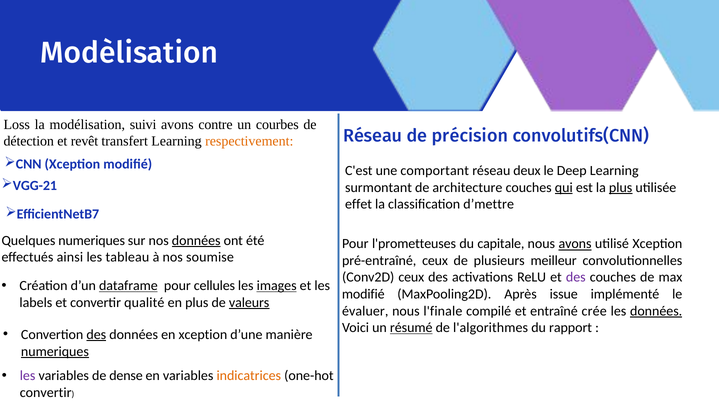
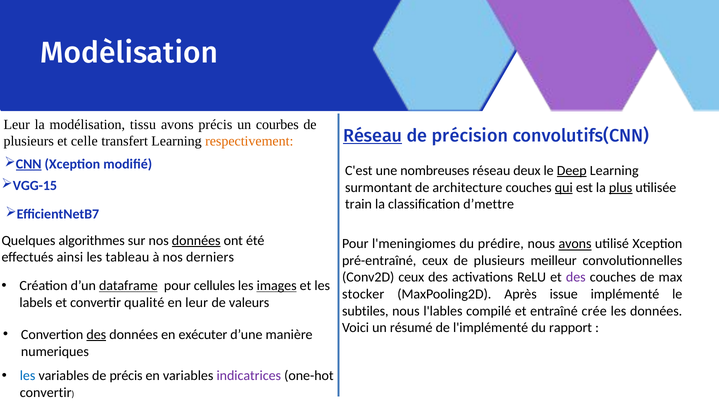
Loss at (17, 125): Loss -> Leur
suivi: suivi -> tissu
avons contre: contre -> précis
Réseau at (373, 136) underline: none -> present
détection at (29, 141): détection -> plusieurs
revêt: revêt -> celle
CNN underline: none -> present
comportant: comportant -> nombreuses
Deep underline: none -> present
VGG-21: VGG-21 -> VGG-15
effet: effet -> train
Quelques numeriques: numeriques -> algorithmes
l'prometteuses: l'prometteuses -> l'meningiomes
capitale: capitale -> prédire
soumise: soumise -> derniers
modifié at (363, 294): modifié -> stocker
en plus: plus -> leur
valeurs underline: present -> none
évaluer: évaluer -> subtiles
l'finale: l'finale -> l'lables
données at (656, 311) underline: present -> none
résumé underline: present -> none
l'algorithmes: l'algorithmes -> l'implémenté
en xception: xception -> exécuter
numeriques at (55, 352) underline: present -> none
les at (28, 376) colour: purple -> blue
de dense: dense -> précis
indicatrices colour: orange -> purple
